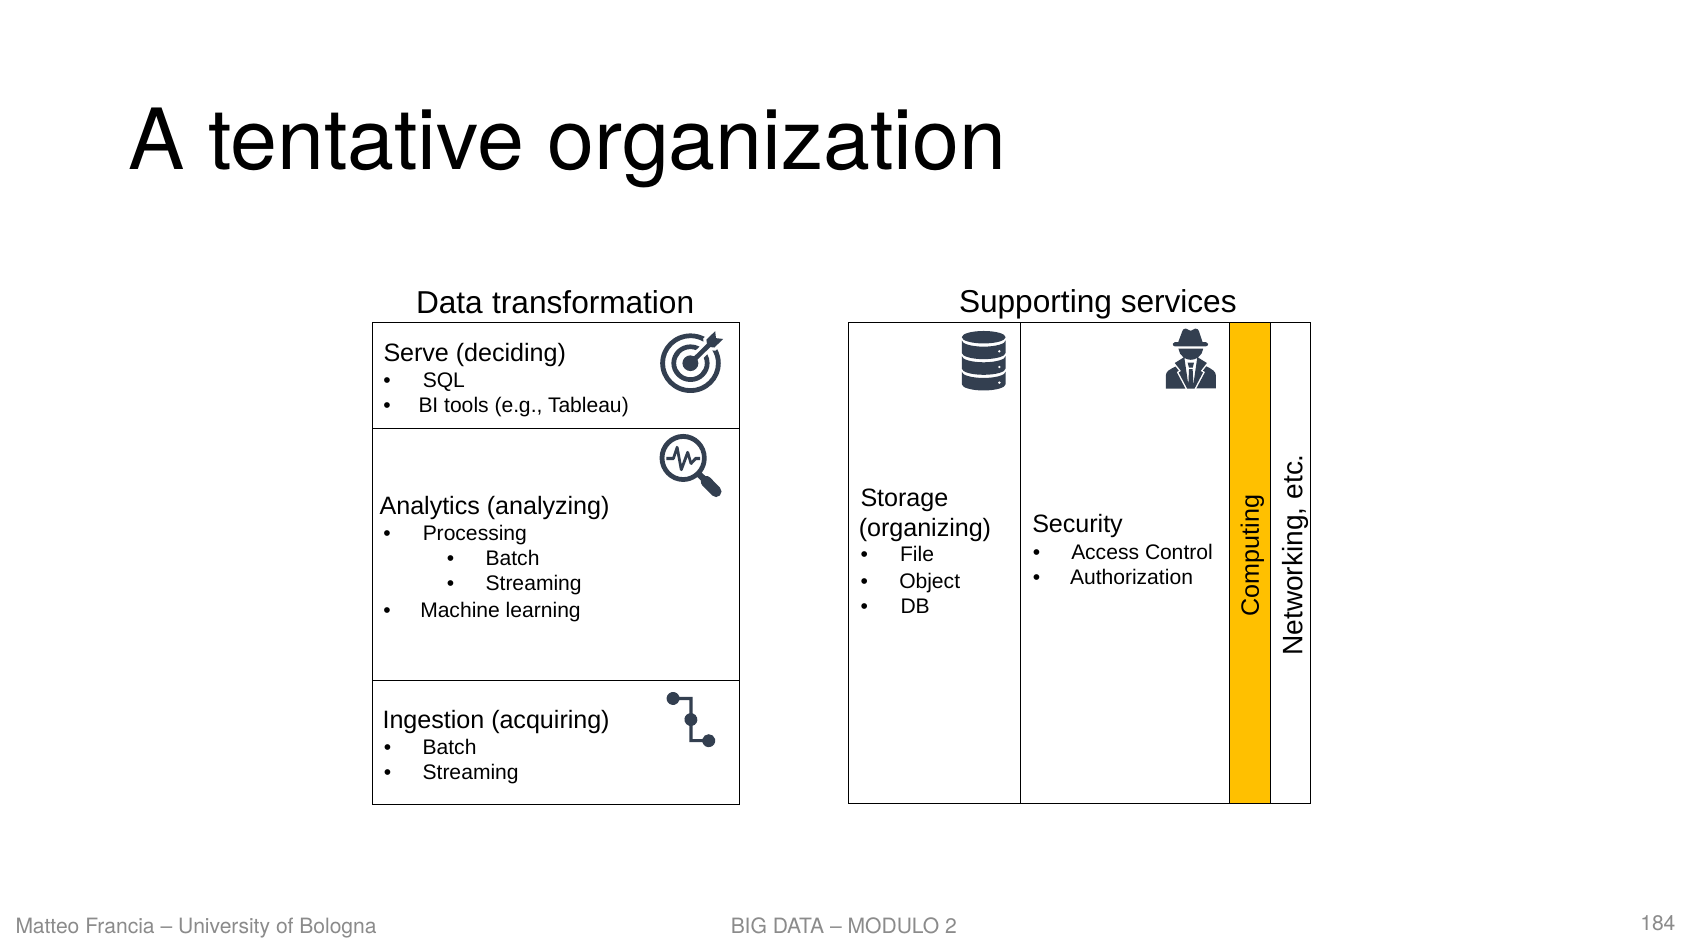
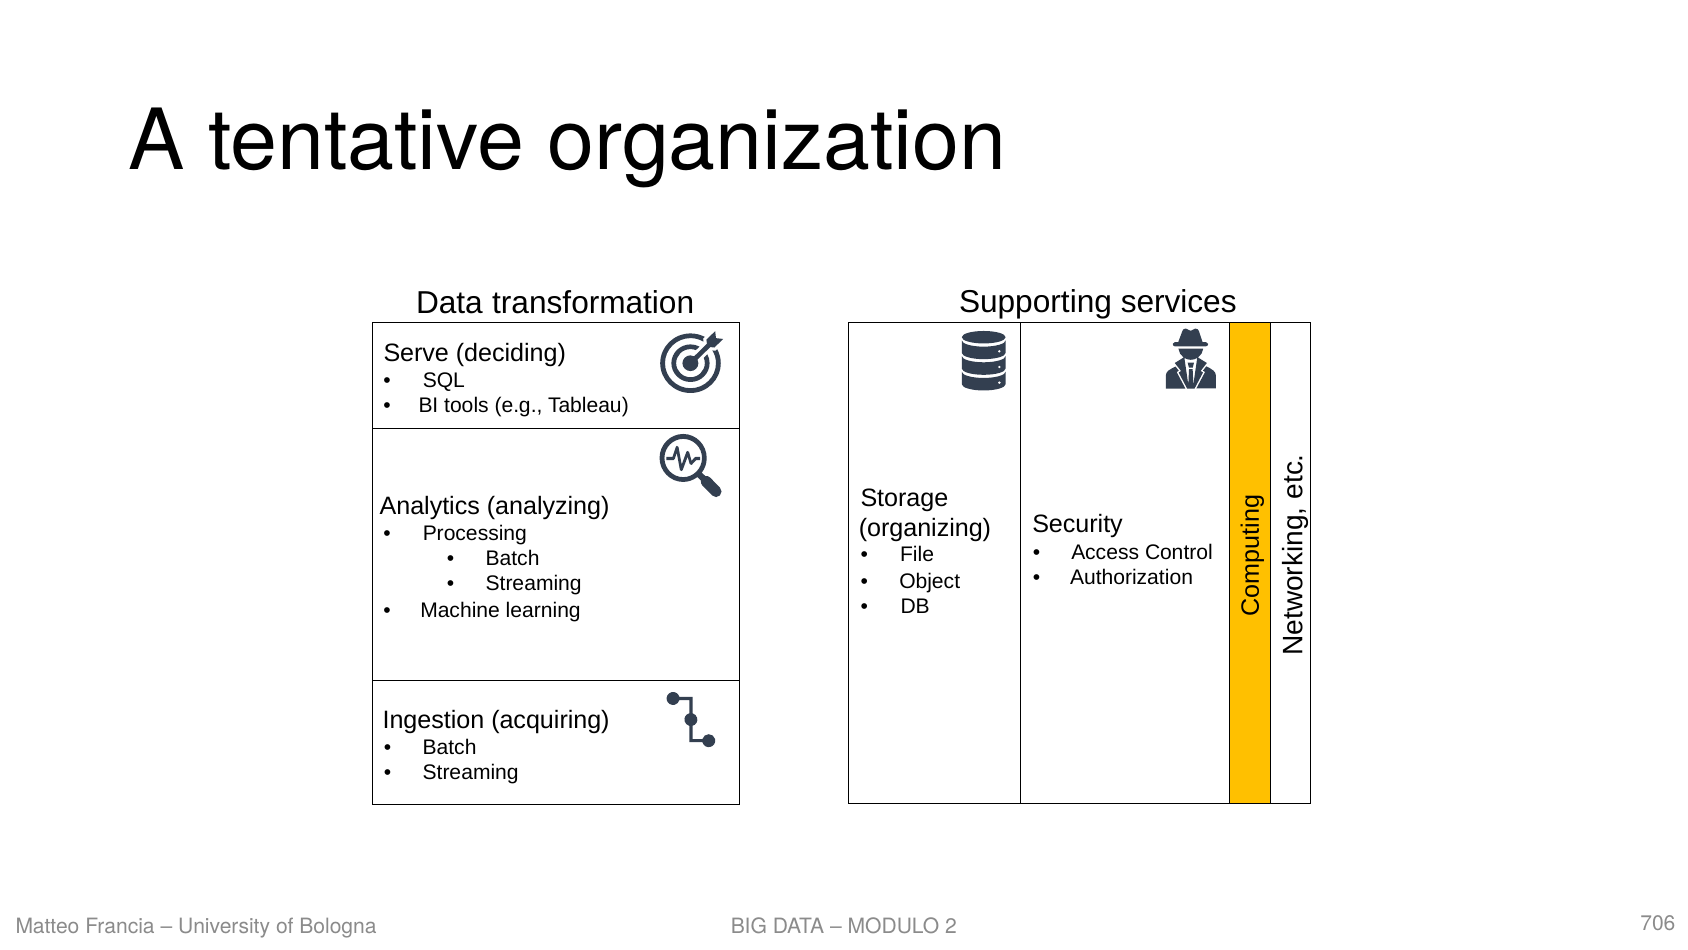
184: 184 -> 706
